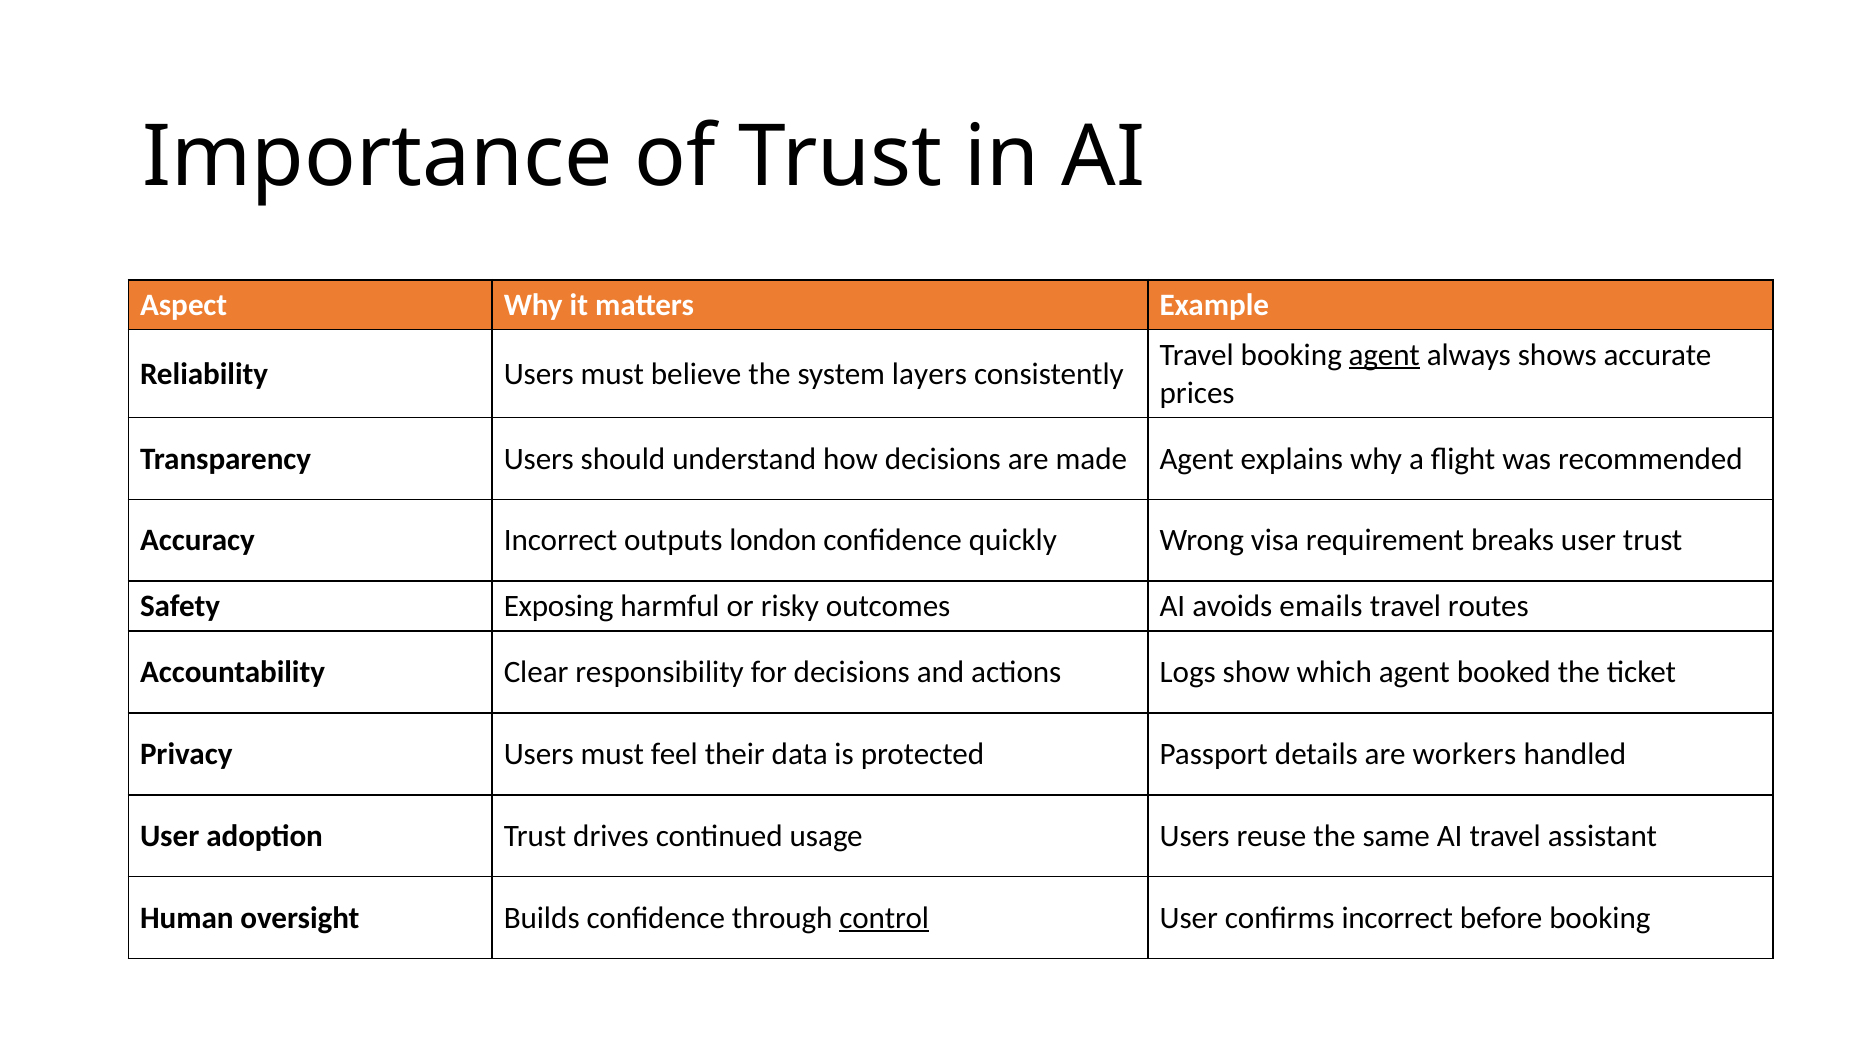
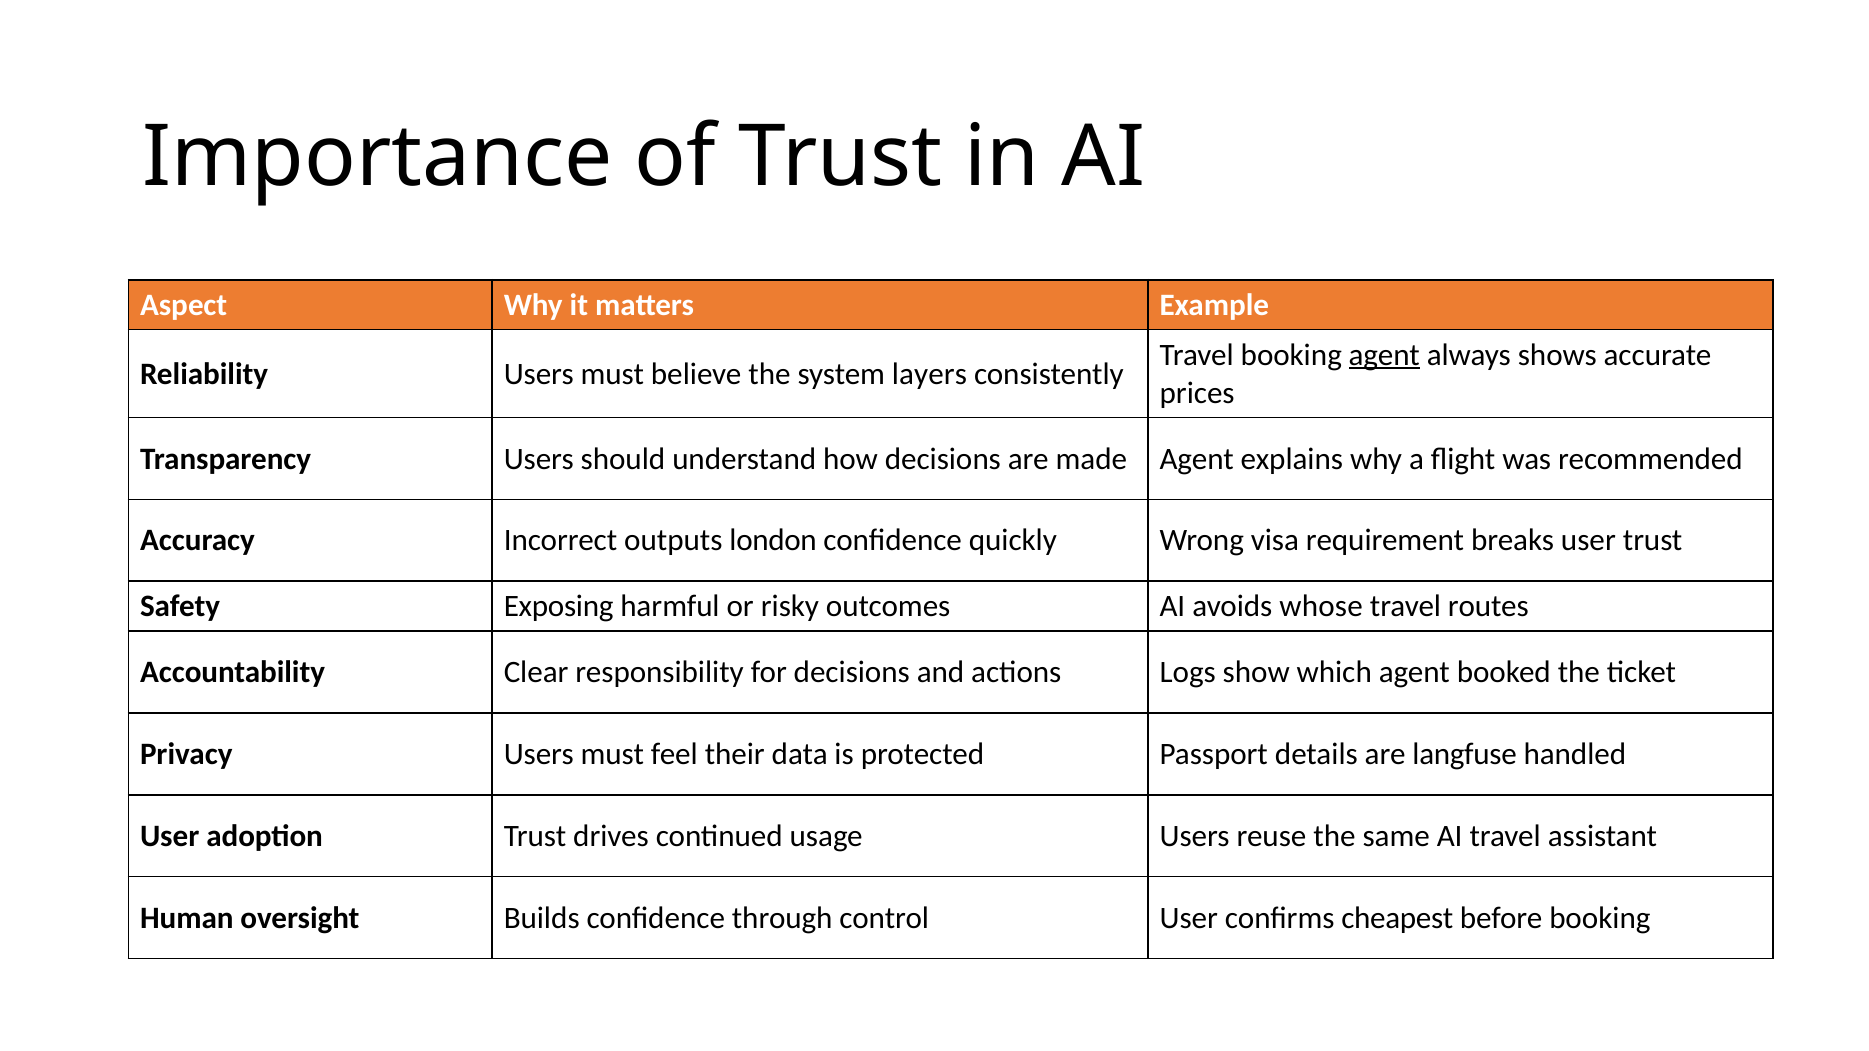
emails: emails -> whose
workers: workers -> langfuse
control underline: present -> none
confirms incorrect: incorrect -> cheapest
